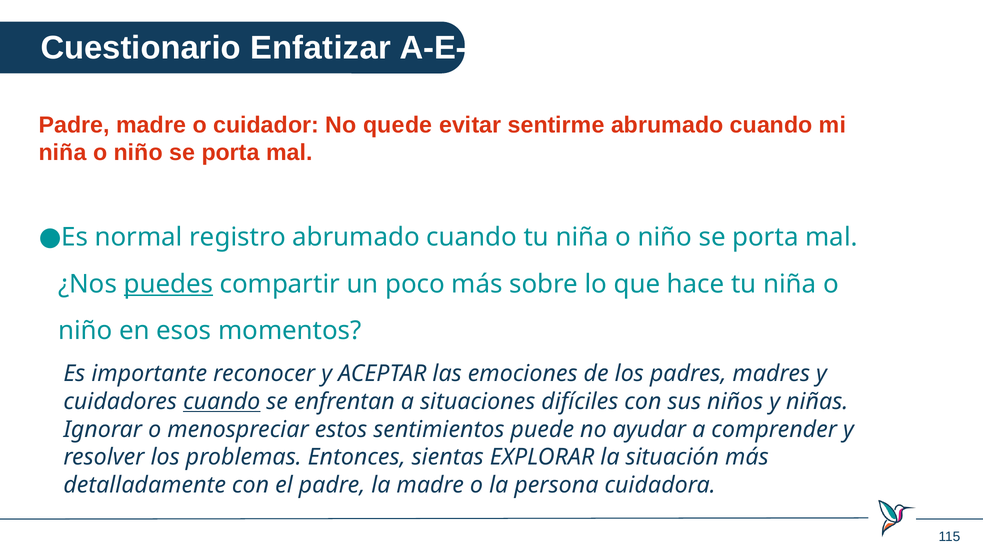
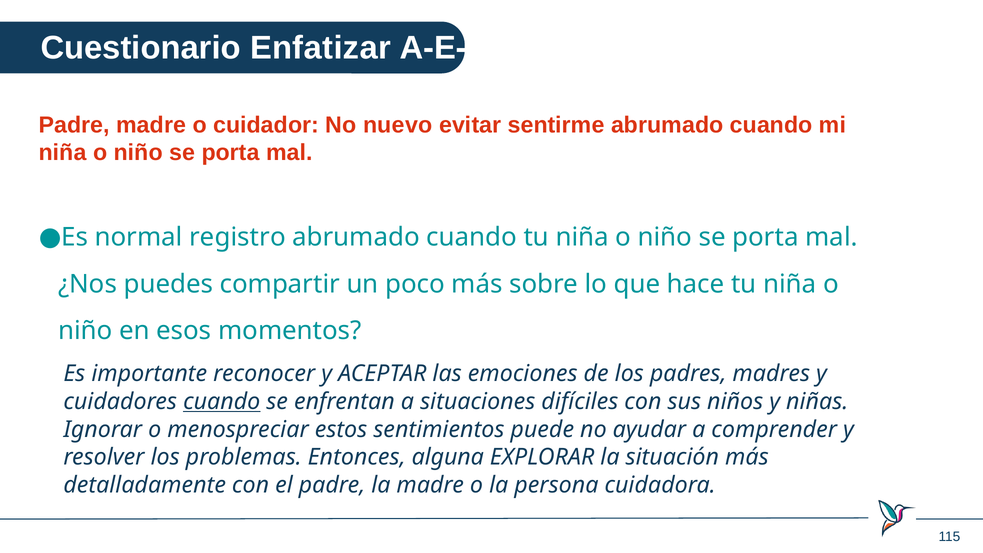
quede: quede -> nuevo
puedes underline: present -> none
sientas: sientas -> alguna
